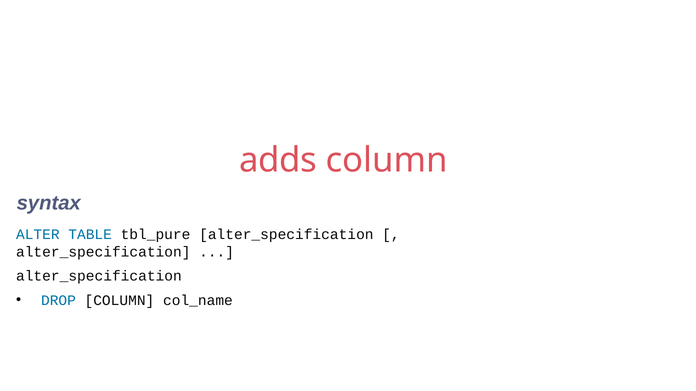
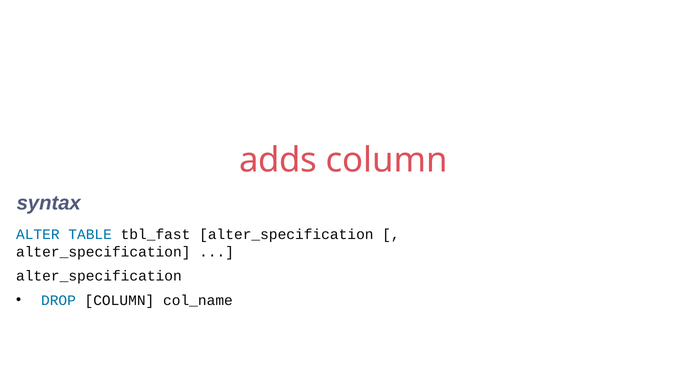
tbl_pure: tbl_pure -> tbl_fast
